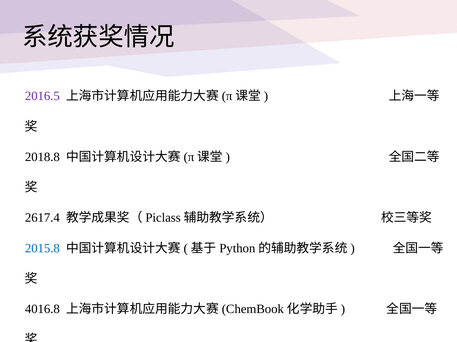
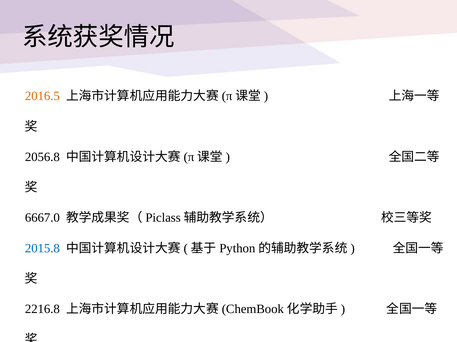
2016.5 colour: purple -> orange
2018.8: 2018.8 -> 2056.8
2617.4: 2617.4 -> 6667.0
4016.8: 4016.8 -> 2216.8
